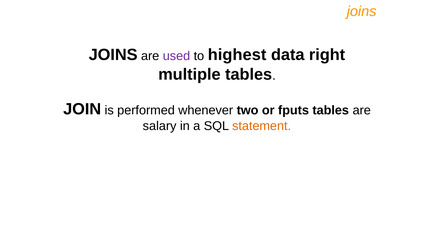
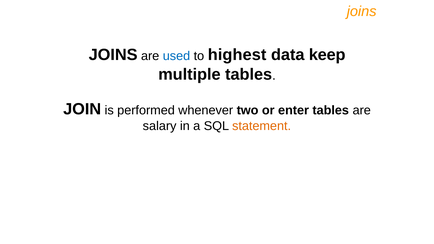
used colour: purple -> blue
right: right -> keep
fputs: fputs -> enter
